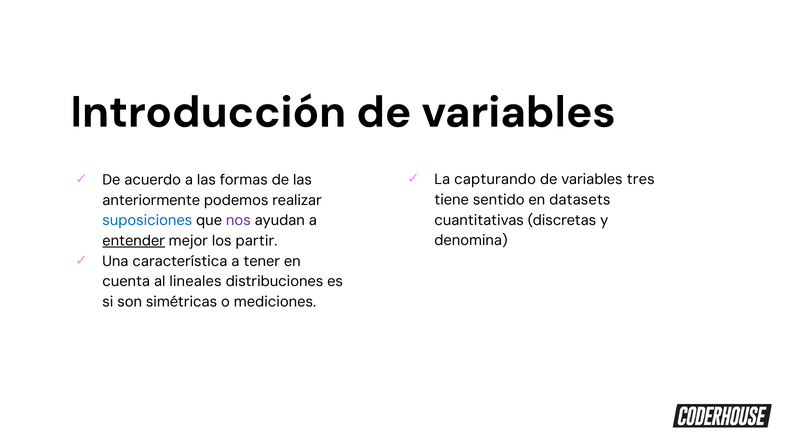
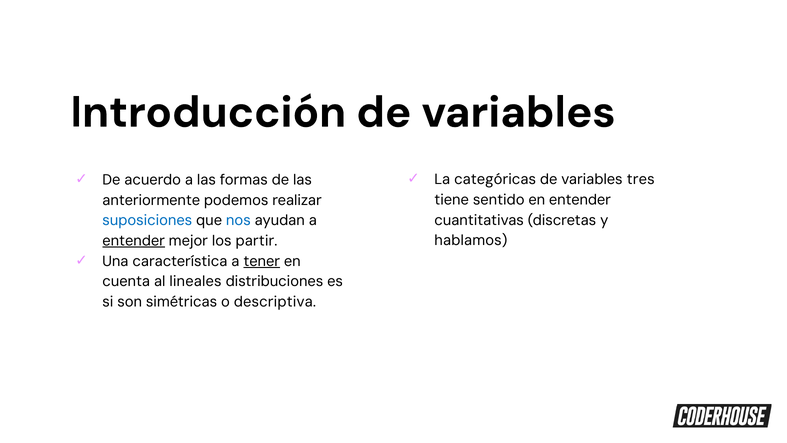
capturando: capturando -> categóricas
en datasets: datasets -> entender
nos colour: purple -> blue
denomina: denomina -> hablamos
tener underline: none -> present
mediciones: mediciones -> descriptiva
